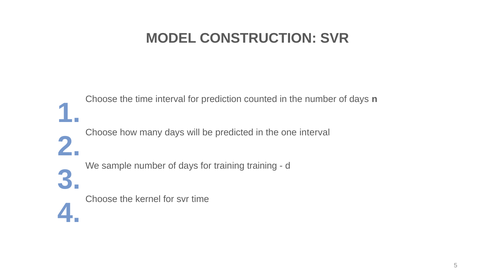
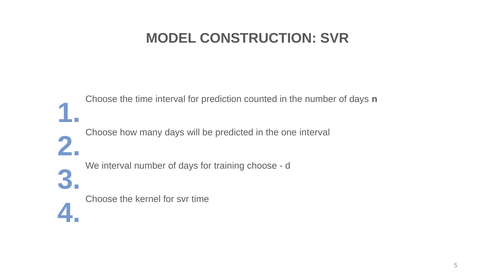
We sample: sample -> interval
training training: training -> choose
